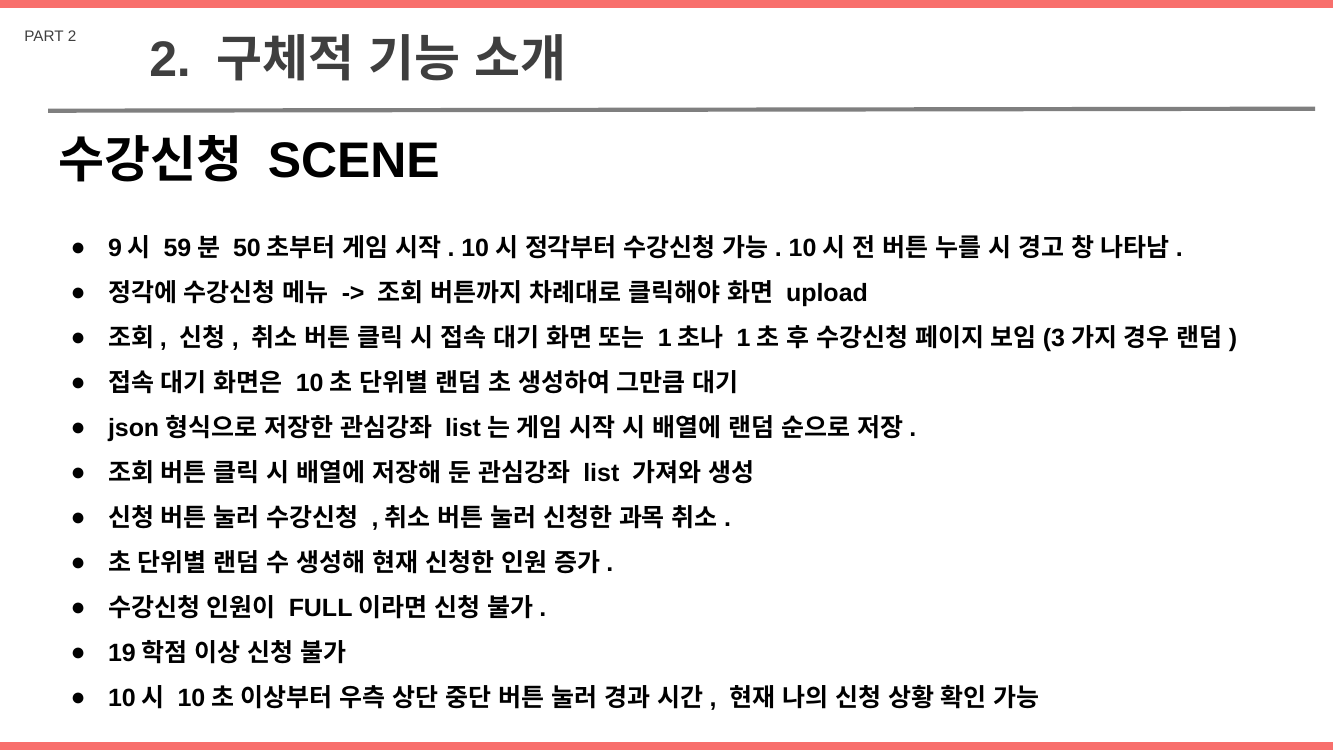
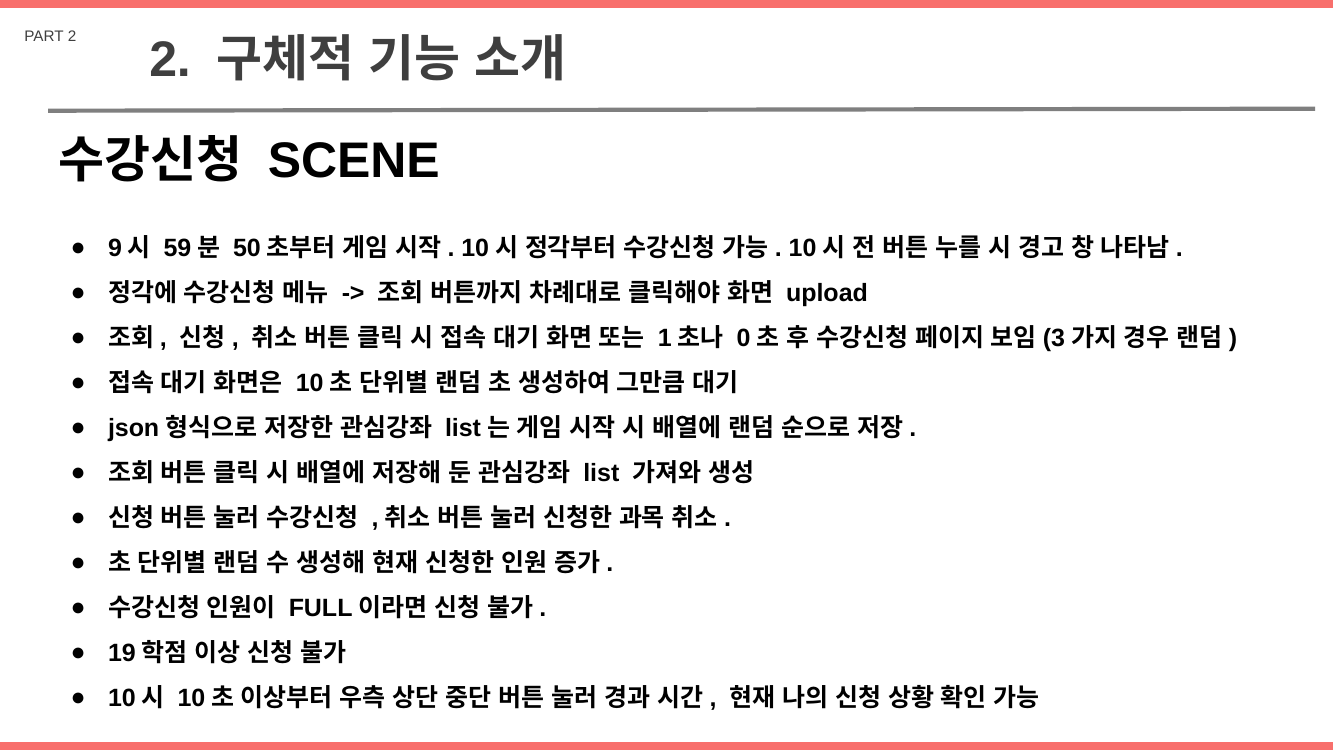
1 at (743, 338): 1 -> 0
